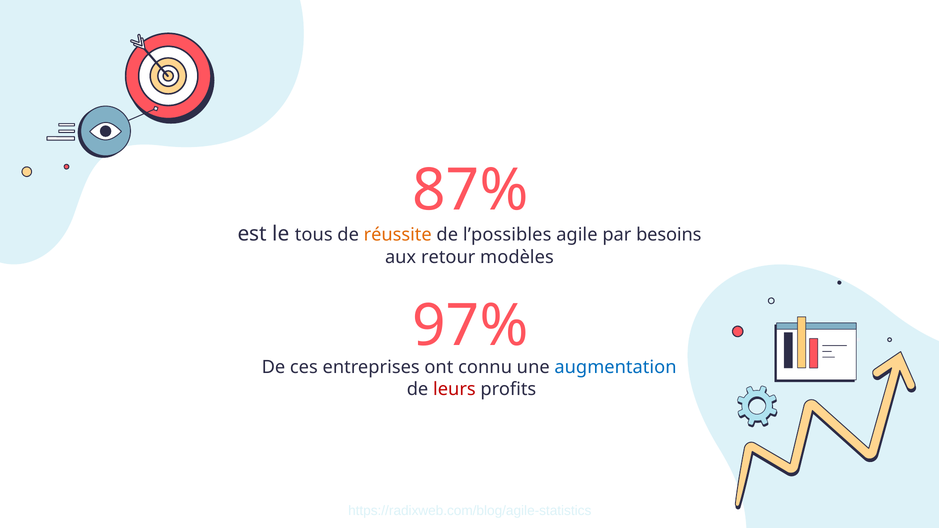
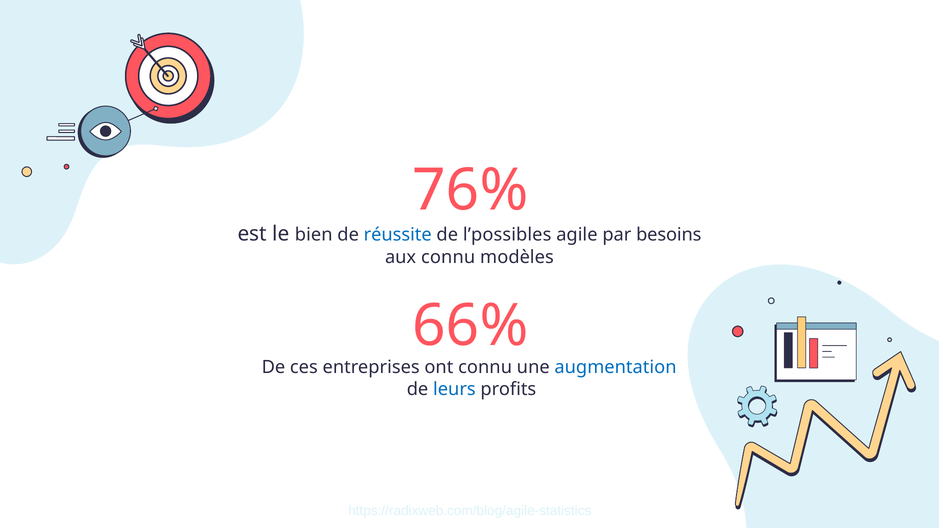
87%: 87% -> 76%
tous: tous -> bien
réussite colour: orange -> blue
aux retour: retour -> connu
97%: 97% -> 66%
leurs colour: red -> blue
